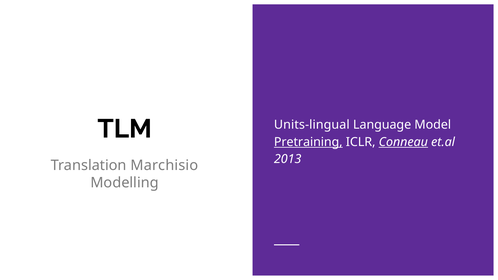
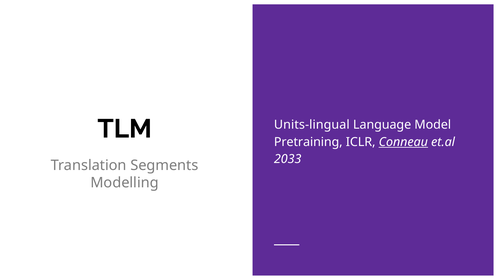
Pretraining underline: present -> none
2013: 2013 -> 2033
Marchisio: Marchisio -> Segments
